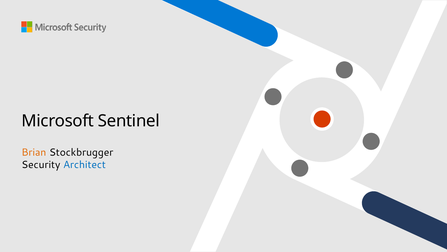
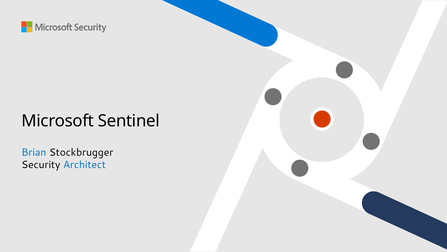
Brian colour: orange -> blue
